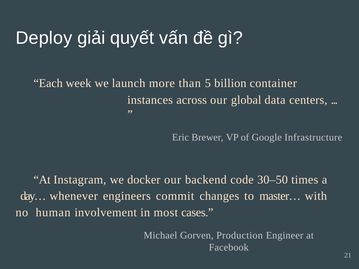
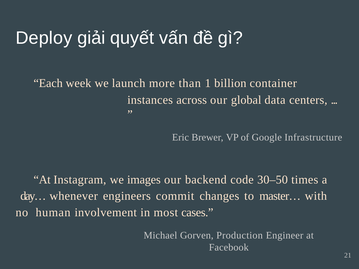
5: 5 -> 1
docker: docker -> images
